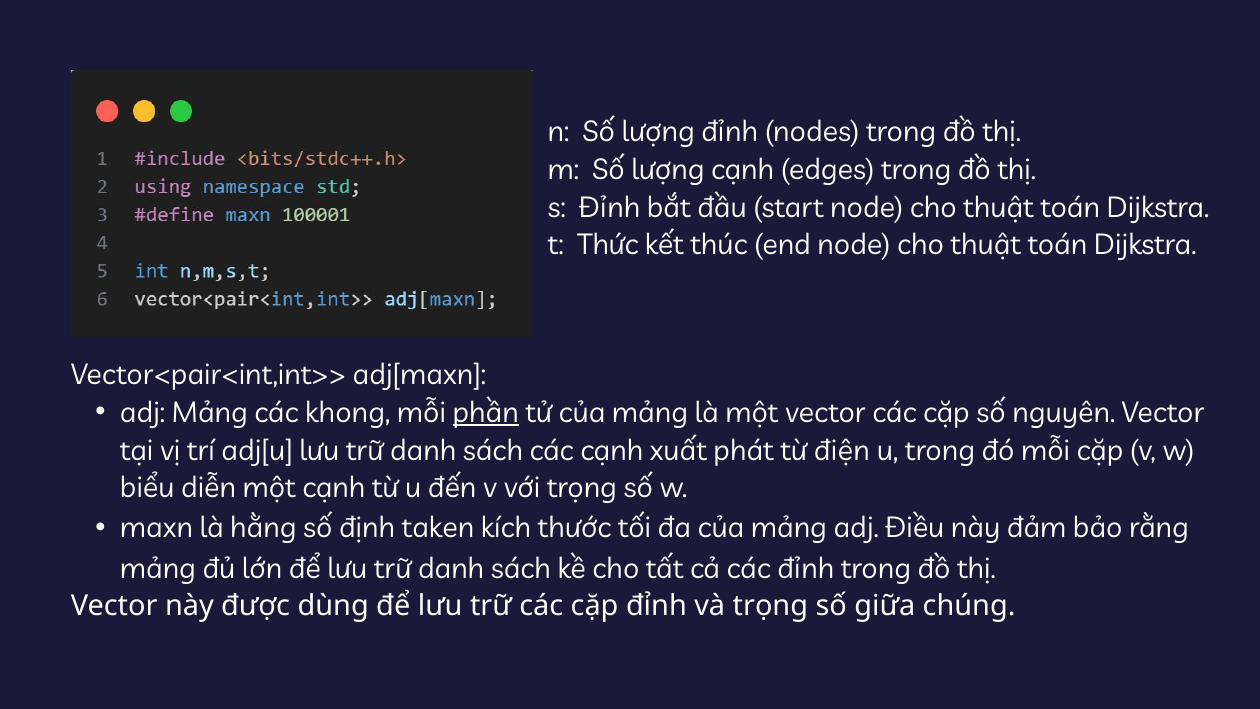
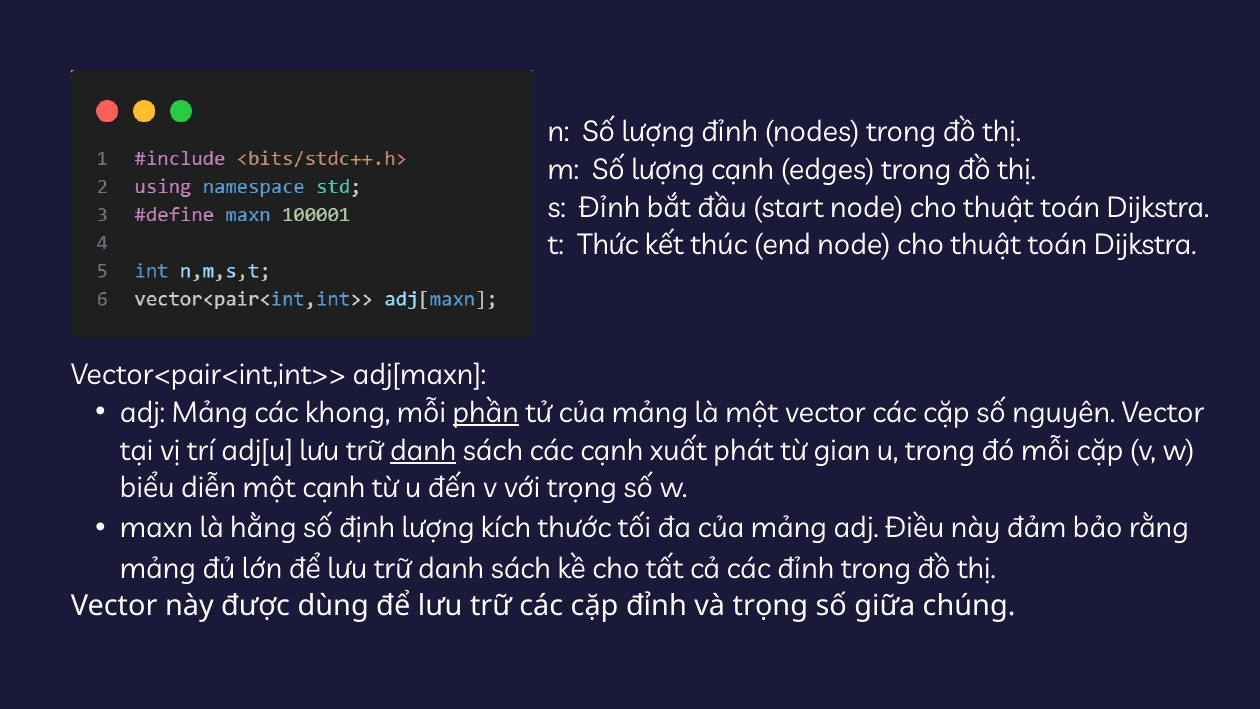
danh at (423, 450) underline: none -> present
điện: điện -> gian
định taken: taken -> lượng
